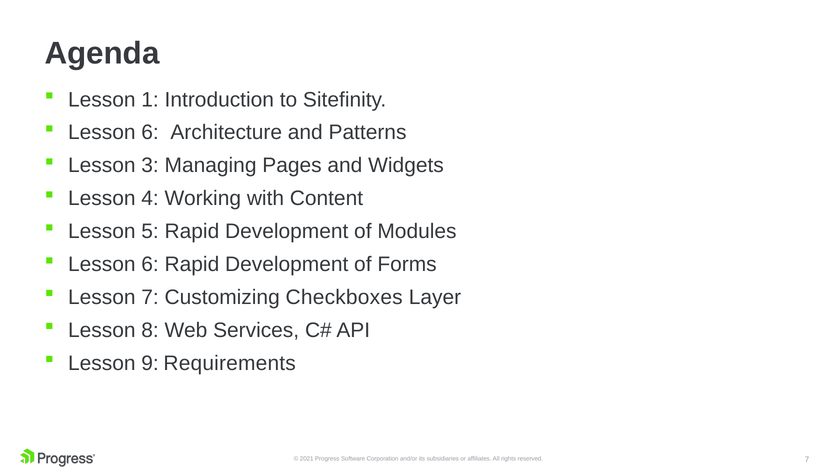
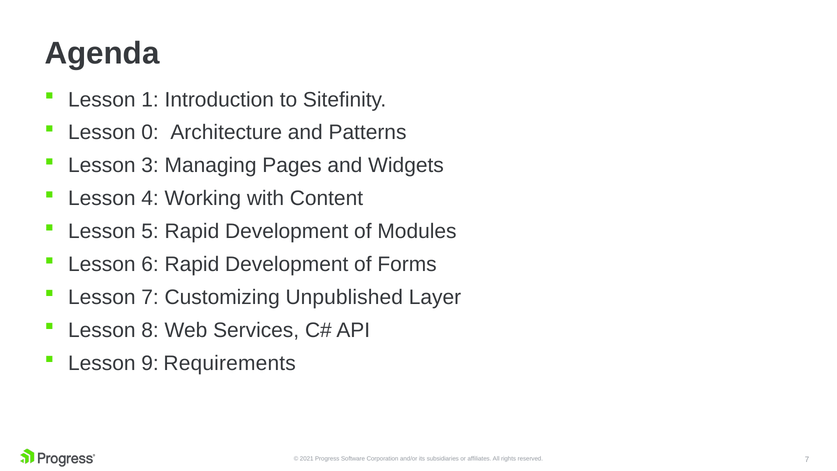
6 at (150, 133): 6 -> 0
Checkboxes: Checkboxes -> Unpublished
